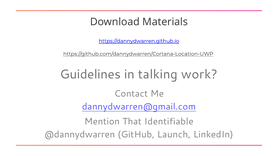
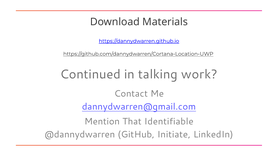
Guidelines: Guidelines -> Continued
Launch: Launch -> Initiate
